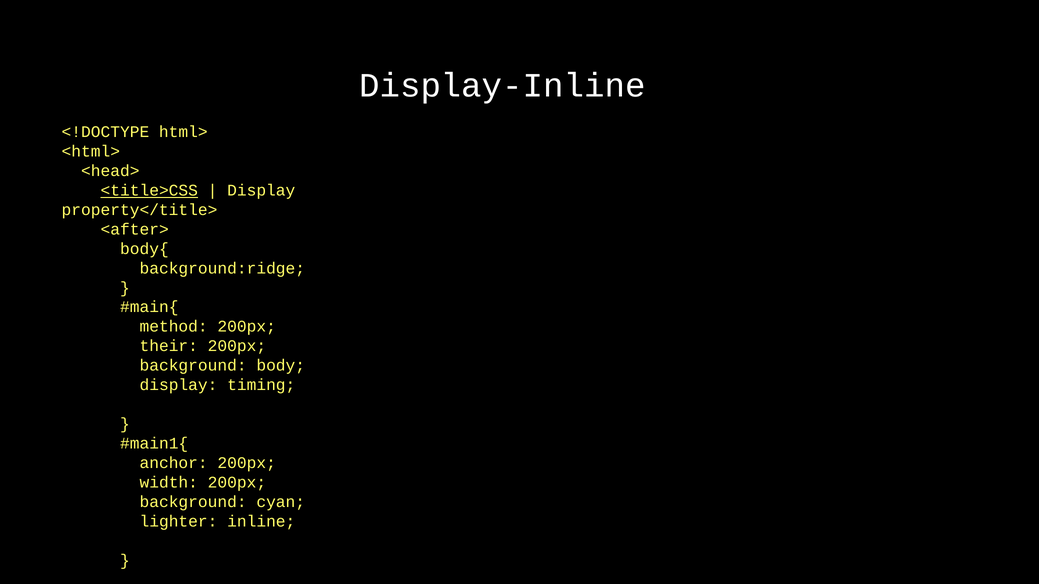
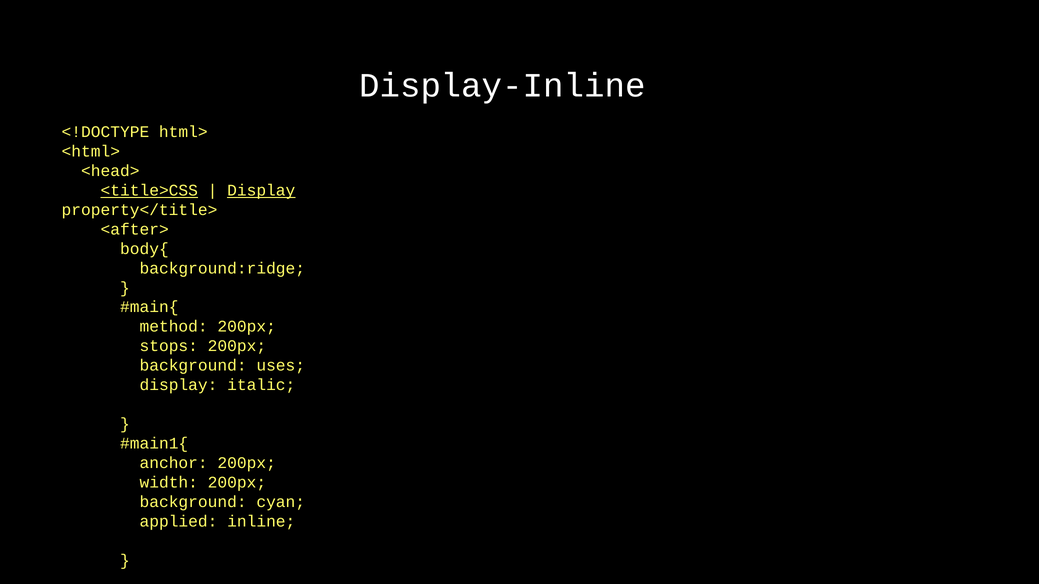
Display at (261, 190) underline: none -> present
their: their -> stops
body: body -> uses
timing: timing -> italic
lighter: lighter -> applied
